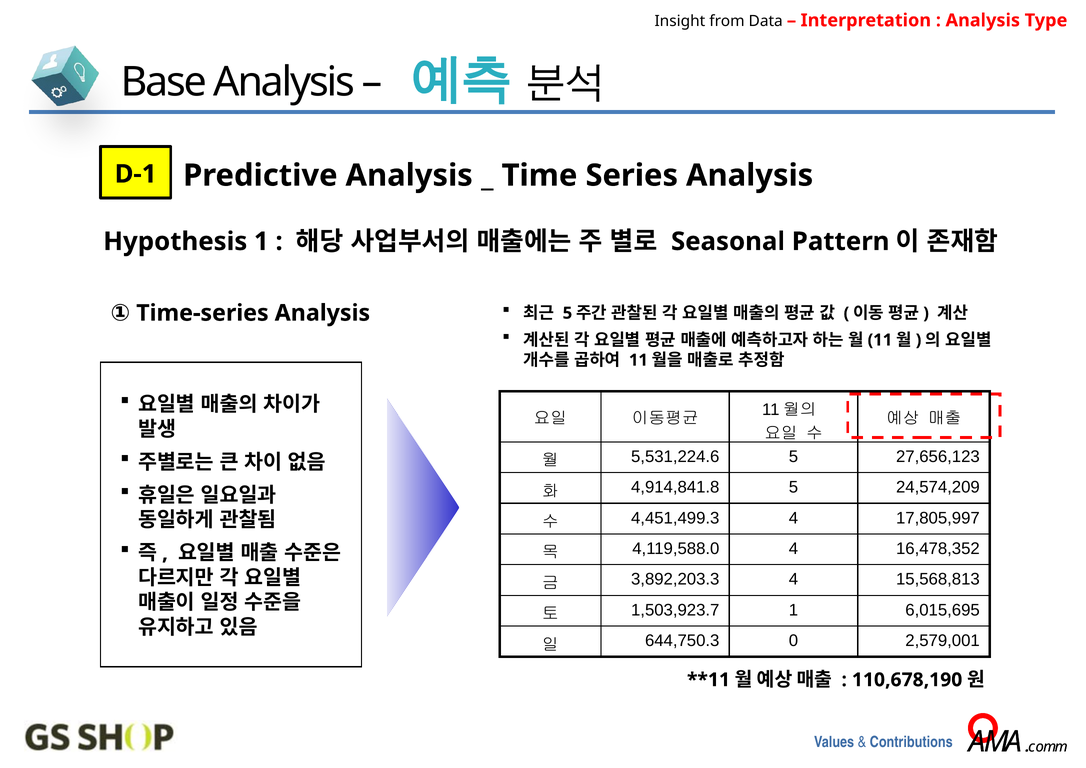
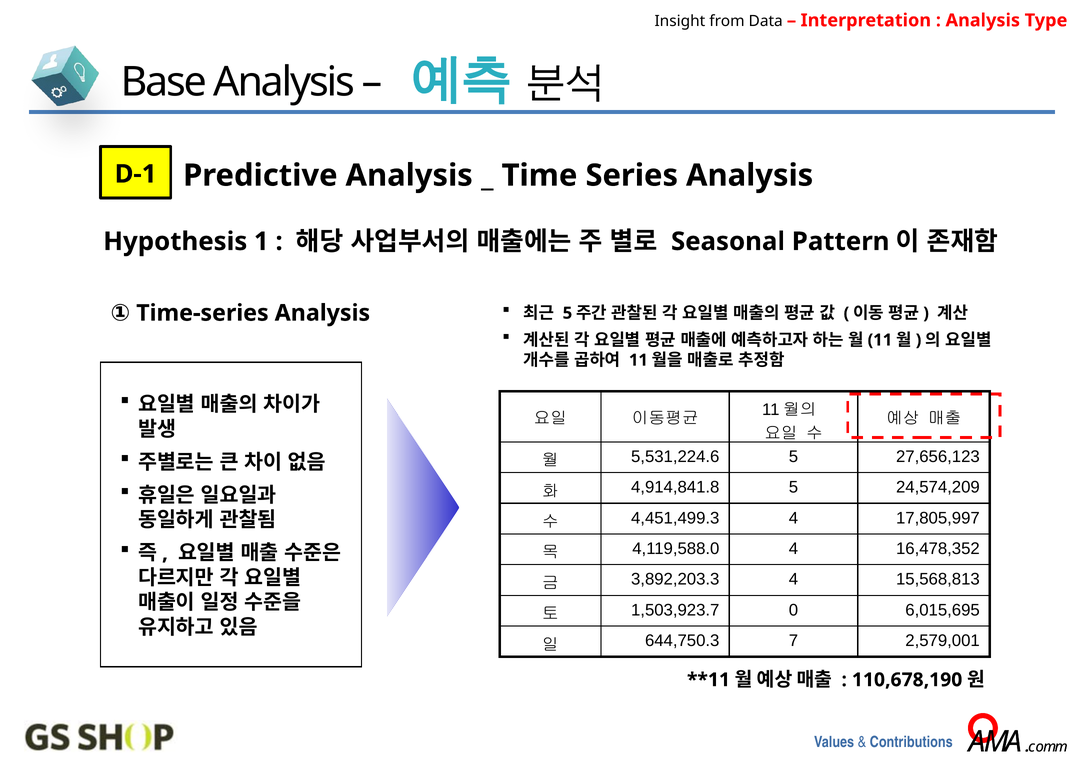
1,503,923.7 1: 1 -> 0
0: 0 -> 7
